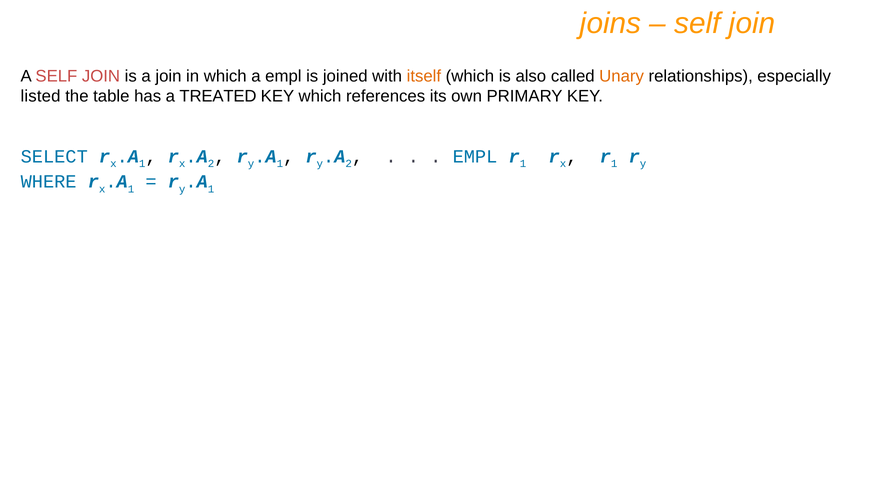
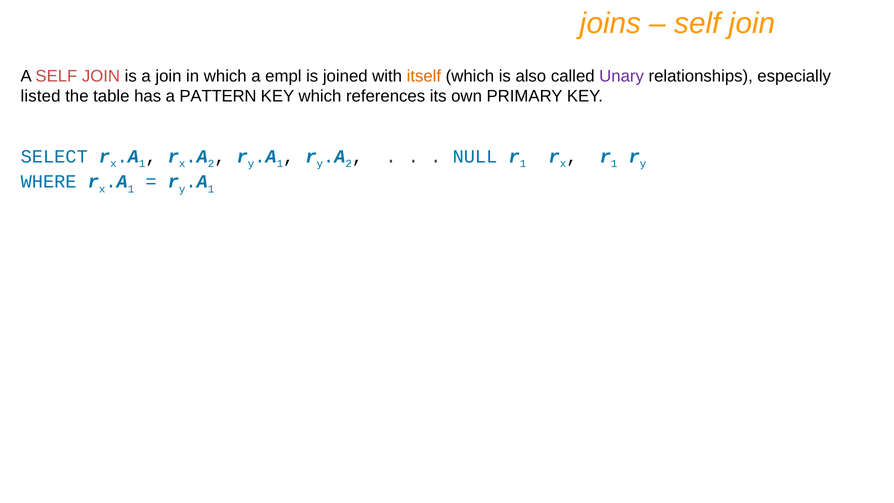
Unary colour: orange -> purple
TREATED: TREATED -> PATTERN
EMPL at (475, 156): EMPL -> NULL
